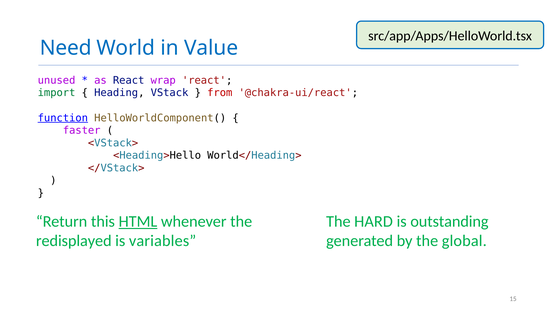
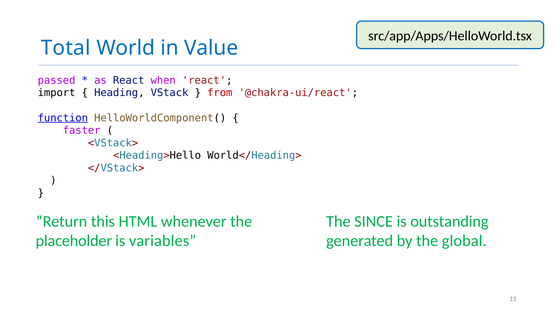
Need: Need -> Total
unused: unused -> passed
wrap: wrap -> when
import colour: green -> black
HTML underline: present -> none
HARD: HARD -> SINCE
redisplayed: redisplayed -> placeholder
